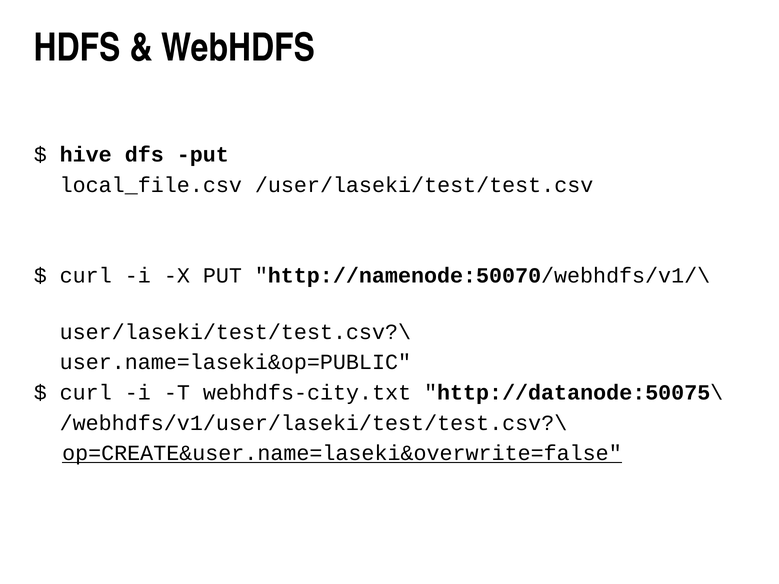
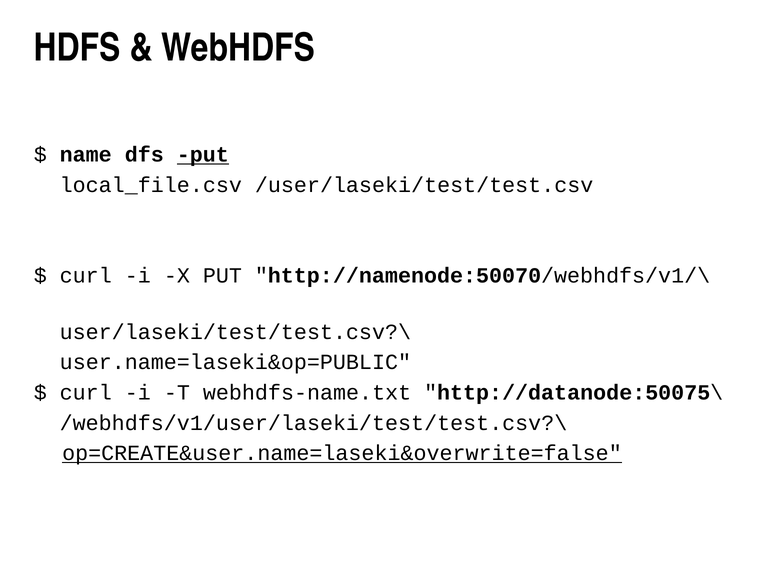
hive: hive -> name
put at (203, 155) underline: none -> present
webhdfs-city.txt: webhdfs-city.txt -> webhdfs-name.txt
